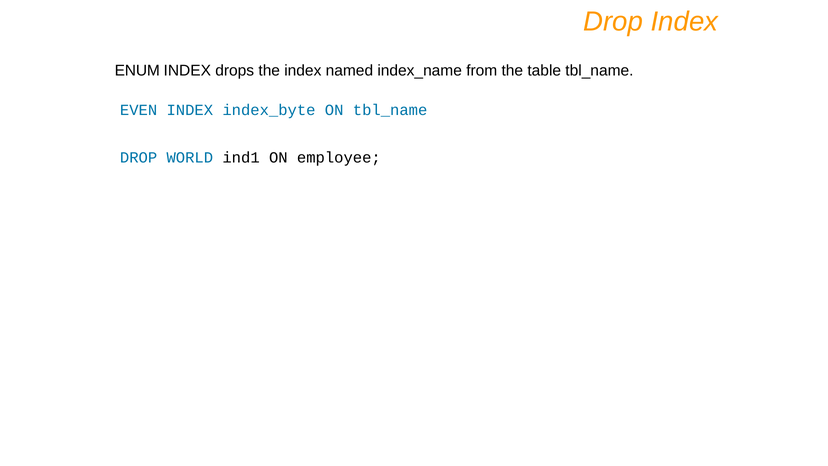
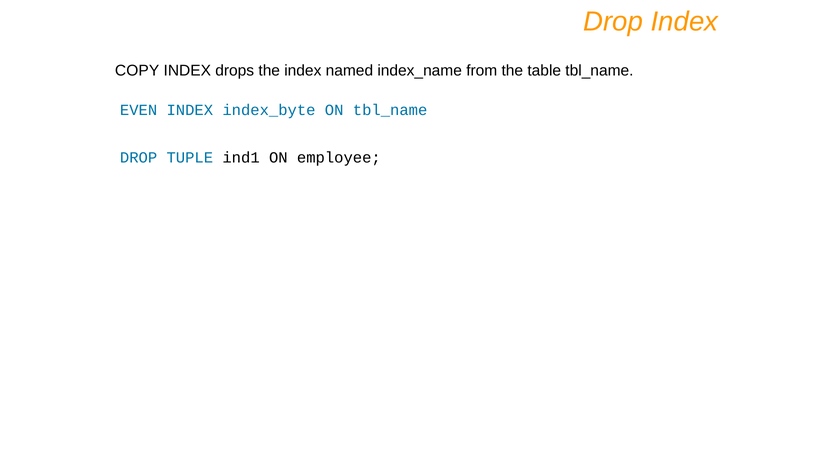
ENUM: ENUM -> COPY
WORLD: WORLD -> TUPLE
